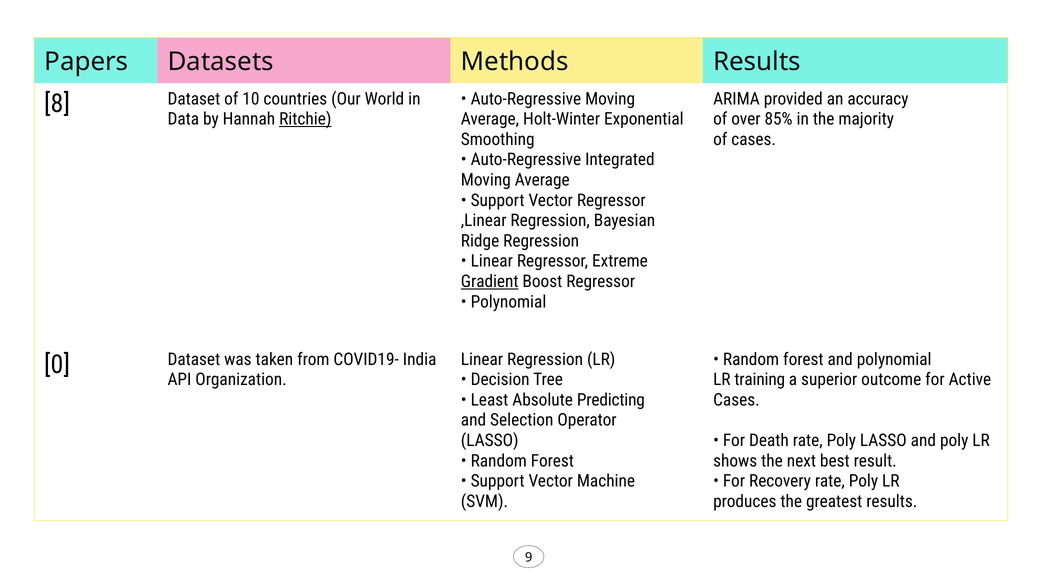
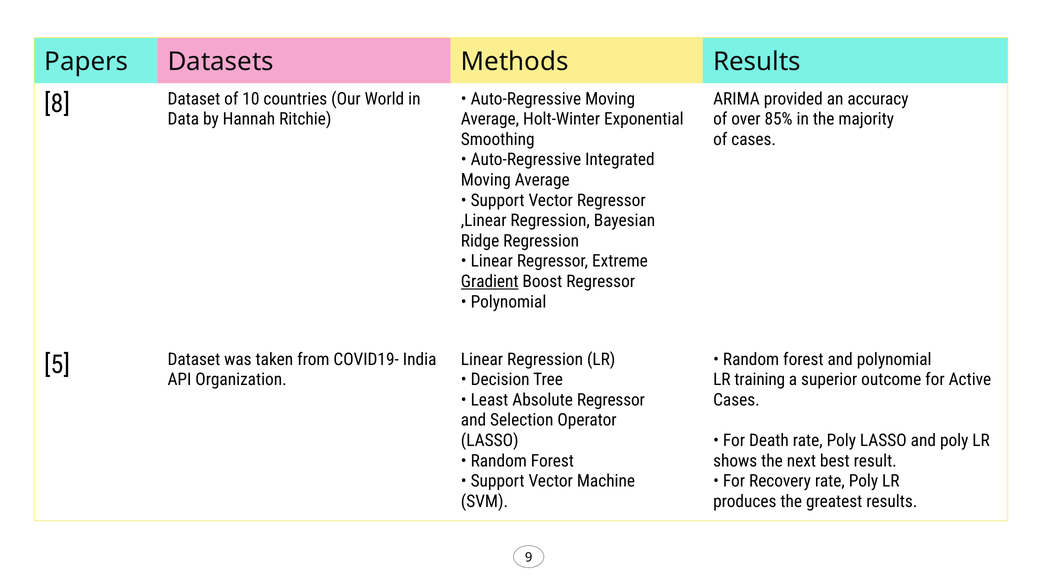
Ritchie underline: present -> none
0: 0 -> 5
Absolute Predicting: Predicting -> Regressor
